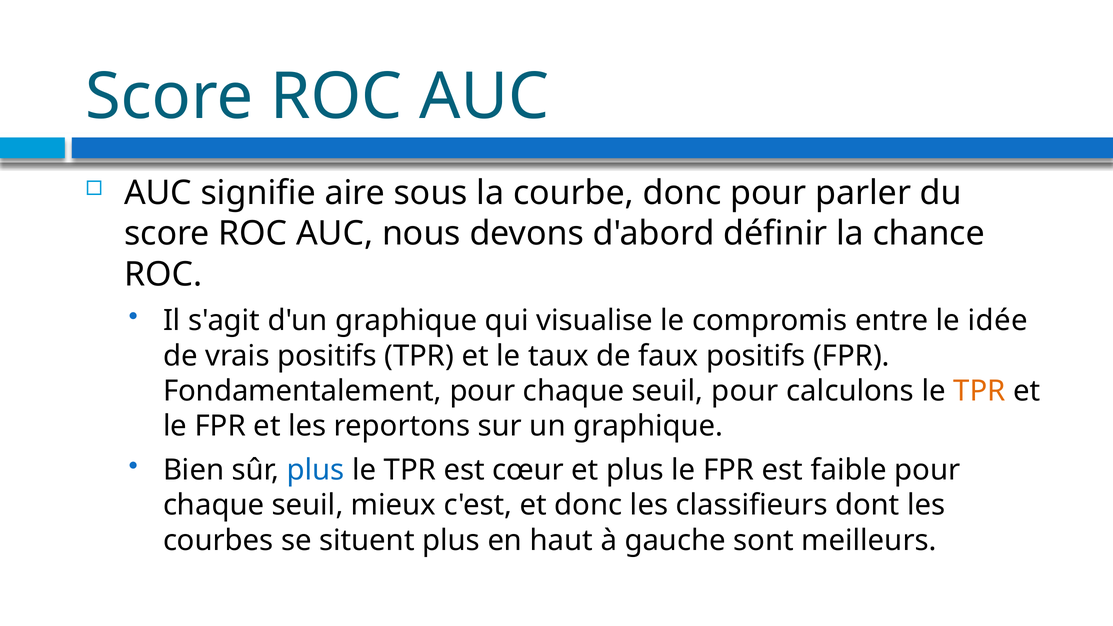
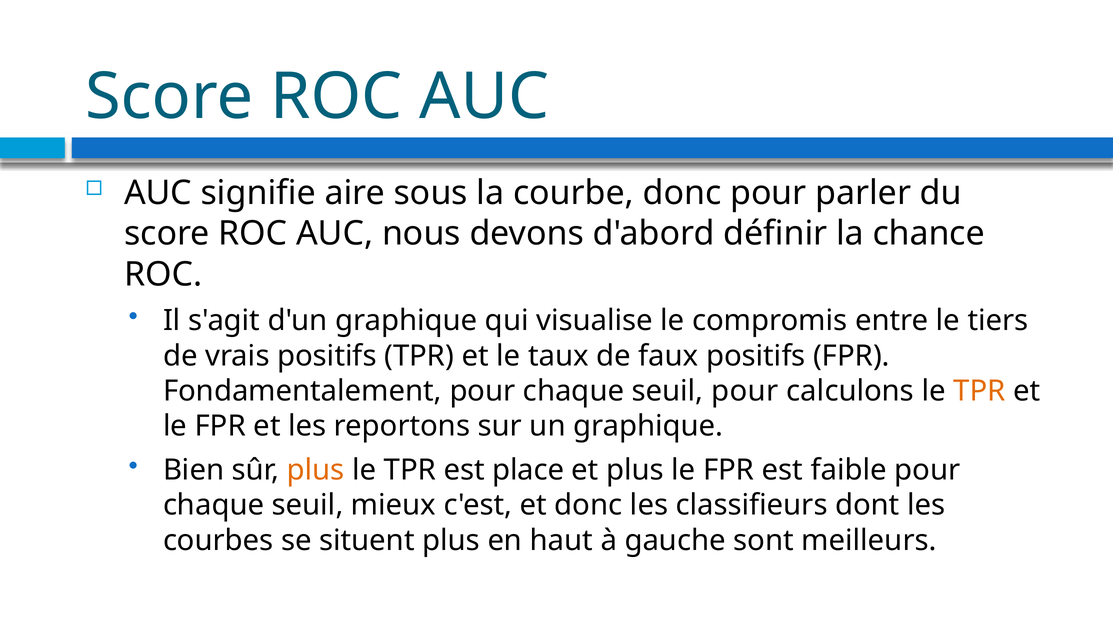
idée: idée -> tiers
plus at (316, 470) colour: blue -> orange
cœur: cœur -> place
